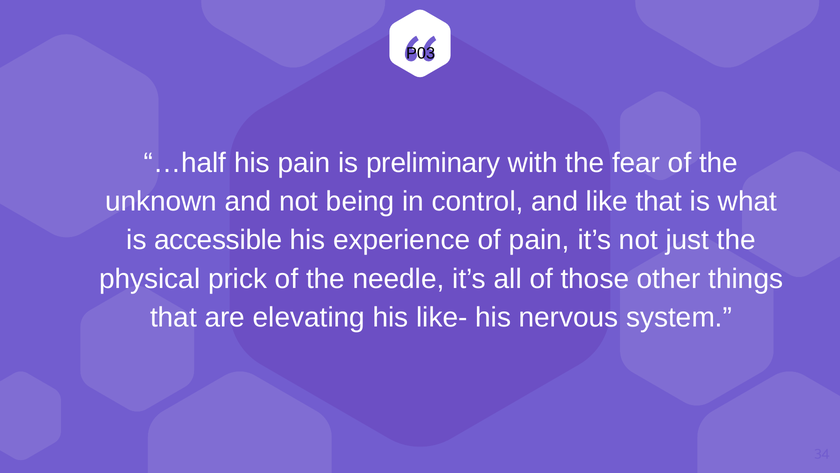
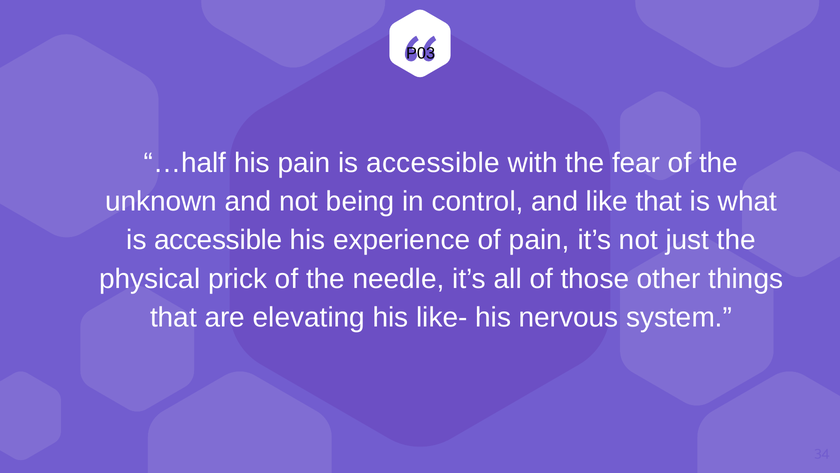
pain is preliminary: preliminary -> accessible
